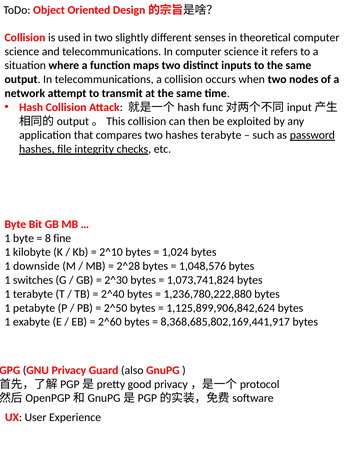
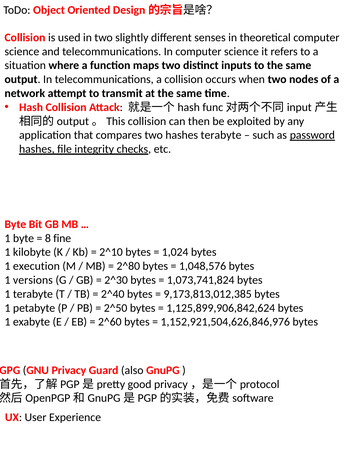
downside: downside -> execution
2^28: 2^28 -> 2^80
switches: switches -> versions
1,236,780,222,880: 1,236,780,222,880 -> 9,173,813,012,385
8,368,685,802,169,441,917: 8,368,685,802,169,441,917 -> 1,152,921,504,626,846,976
